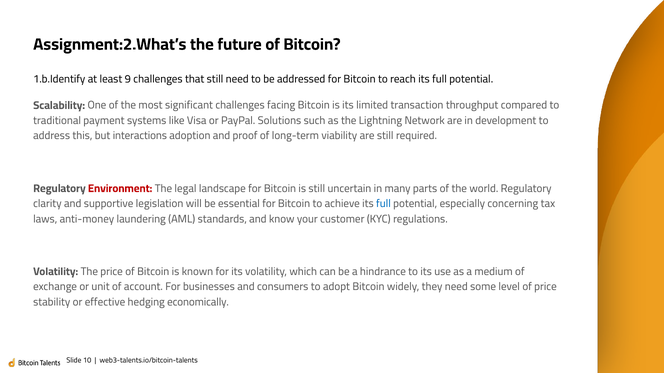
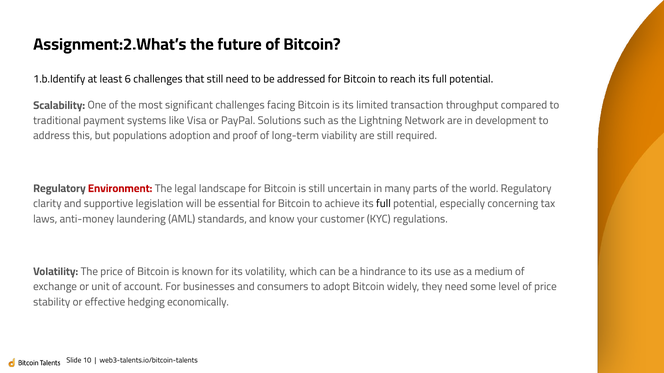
9: 9 -> 6
interactions: interactions -> populations
full at (383, 204) colour: blue -> black
